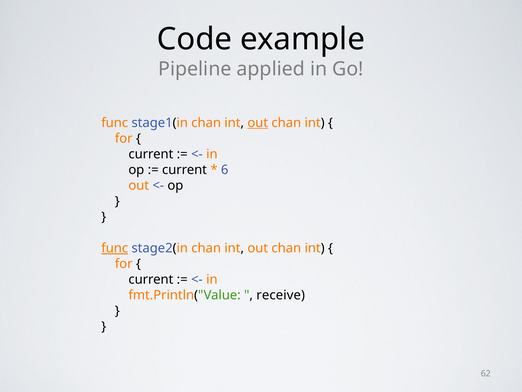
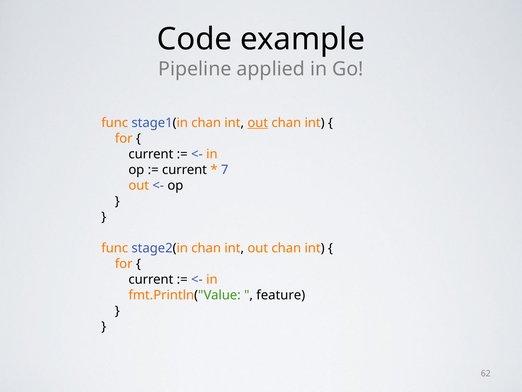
6: 6 -> 7
func at (115, 248) underline: present -> none
receive: receive -> feature
